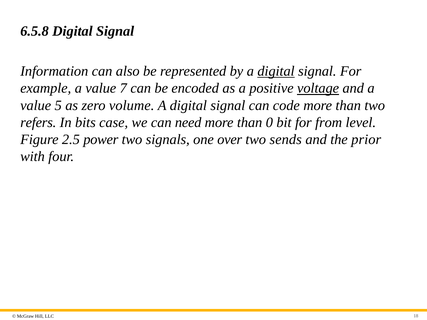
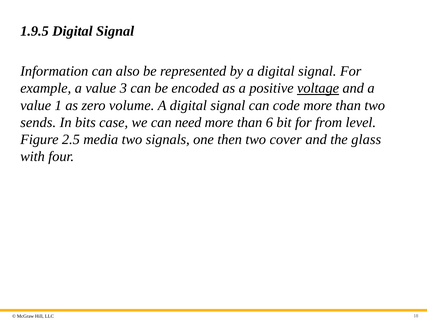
6.5.8: 6.5.8 -> 1.9.5
digital at (276, 71) underline: present -> none
7: 7 -> 3
5: 5 -> 1
refers: refers -> sends
0: 0 -> 6
power: power -> media
over: over -> then
sends: sends -> cover
prior: prior -> glass
